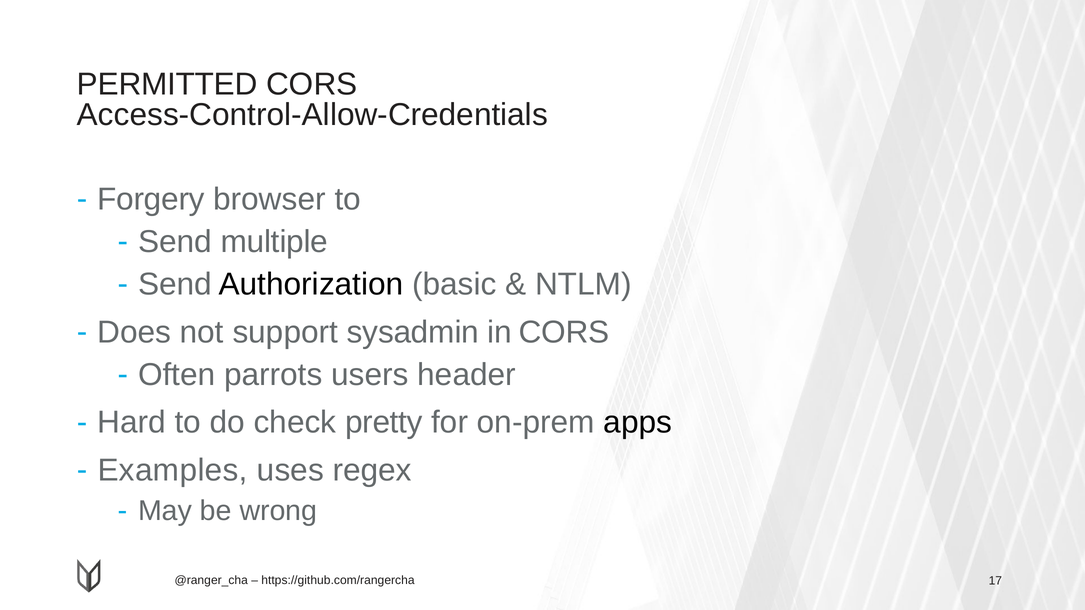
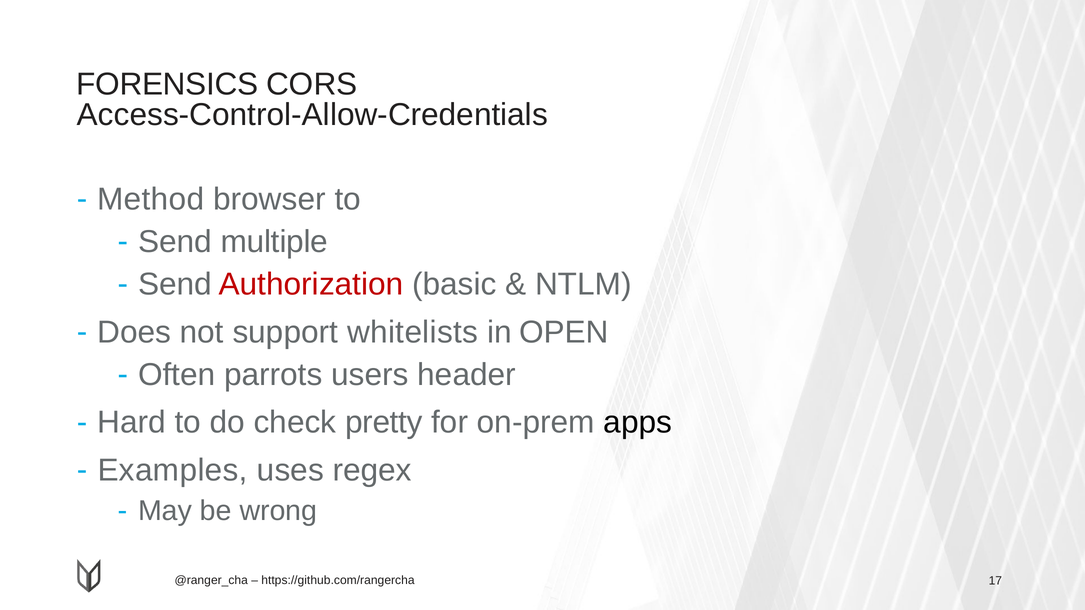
PERMITTED: PERMITTED -> FORENSICS
Forgery: Forgery -> Method
Authorization colour: black -> red
sysadmin: sysadmin -> whitelists
in CORS: CORS -> OPEN
